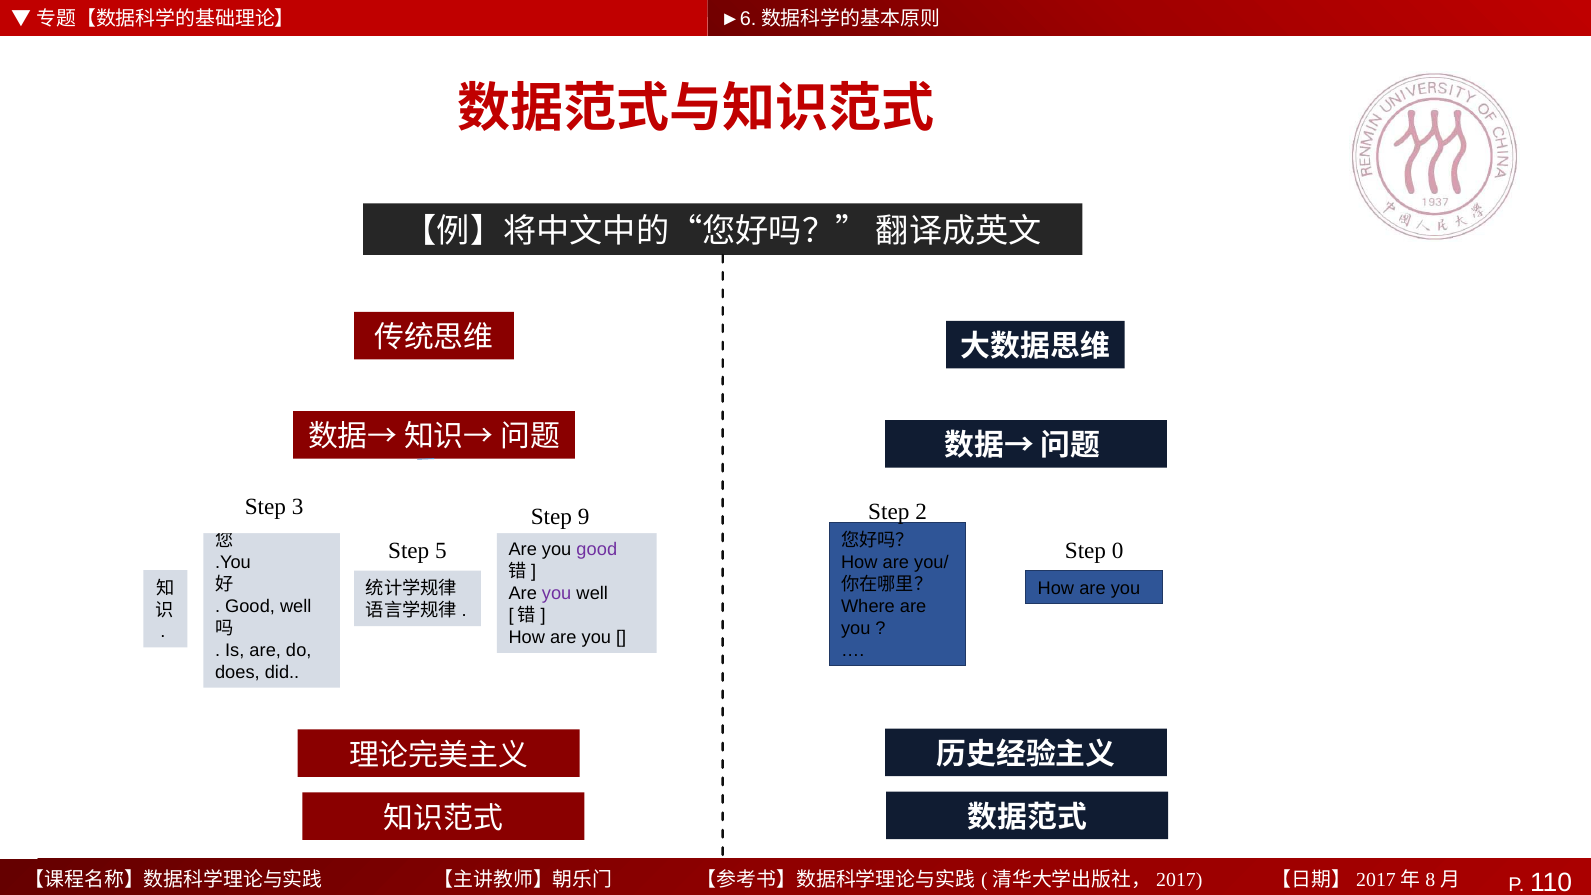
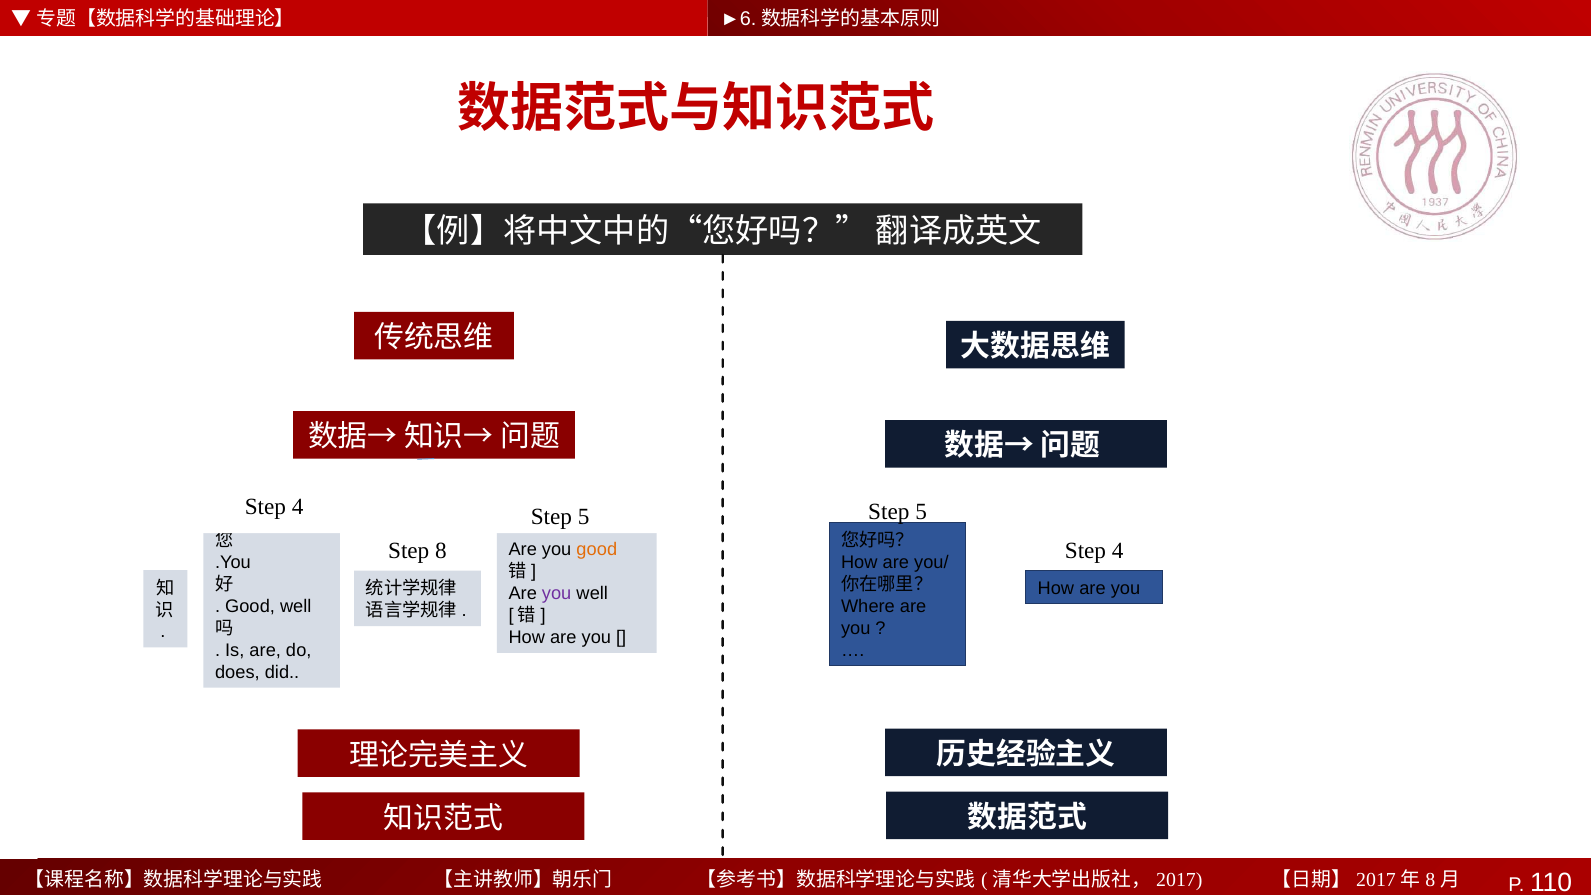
3 at (298, 506): 3 -> 4
9 at (584, 517): 9 -> 5
2 at (921, 512): 2 -> 5
5: 5 -> 8
0 at (1118, 551): 0 -> 4
good at (597, 550) colour: purple -> orange
